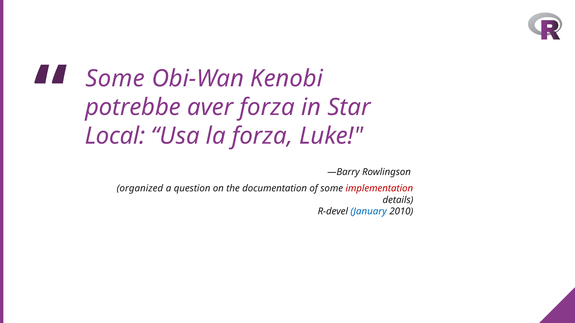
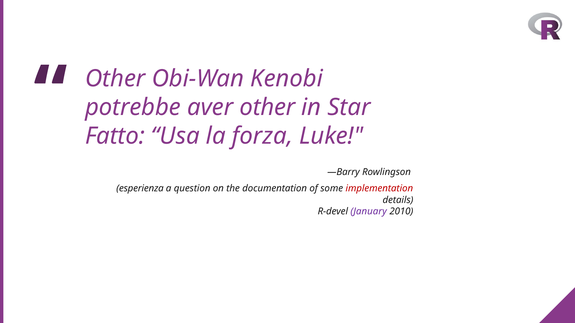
Some at (115, 79): Some -> Other
aver forza: forza -> other
Local: Local -> Fatto
organized: organized -> esperienza
January colour: blue -> purple
